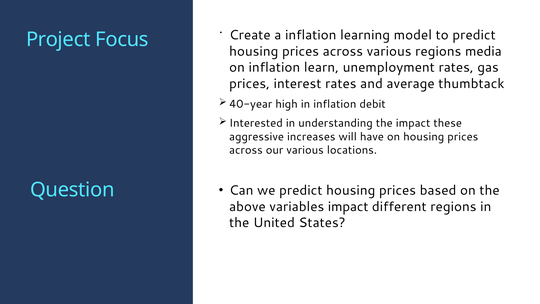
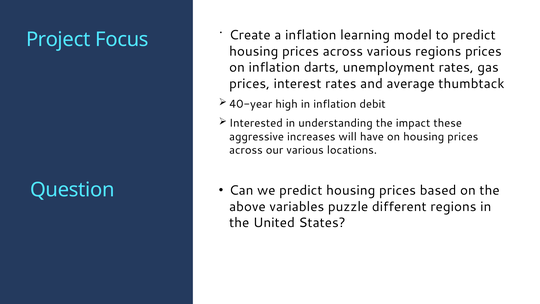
regions media: media -> prices
learn: learn -> darts
variables impact: impact -> puzzle
